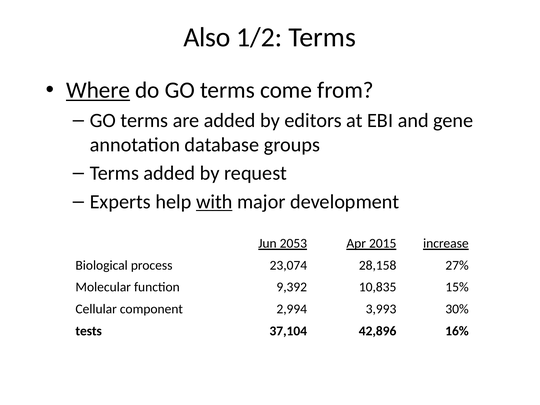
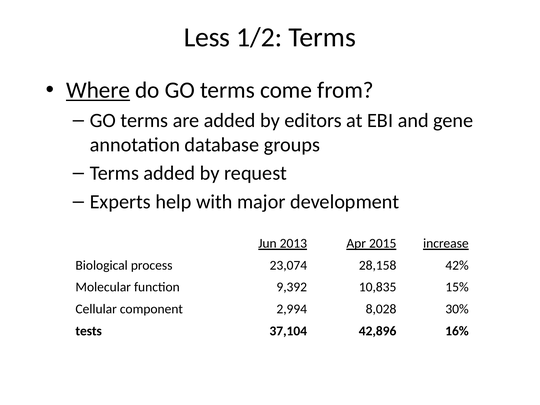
Also: Also -> Less
with underline: present -> none
2053: 2053 -> 2013
27%: 27% -> 42%
3,993: 3,993 -> 8,028
